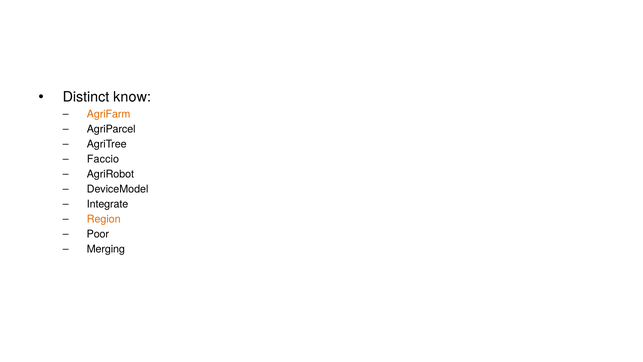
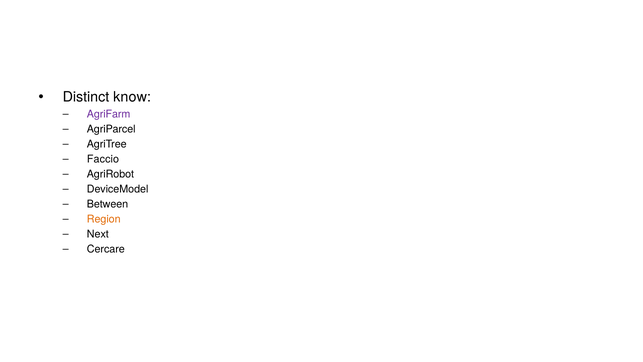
AgriFarm colour: orange -> purple
Integrate: Integrate -> Between
Poor: Poor -> Next
Merging: Merging -> Cercare
